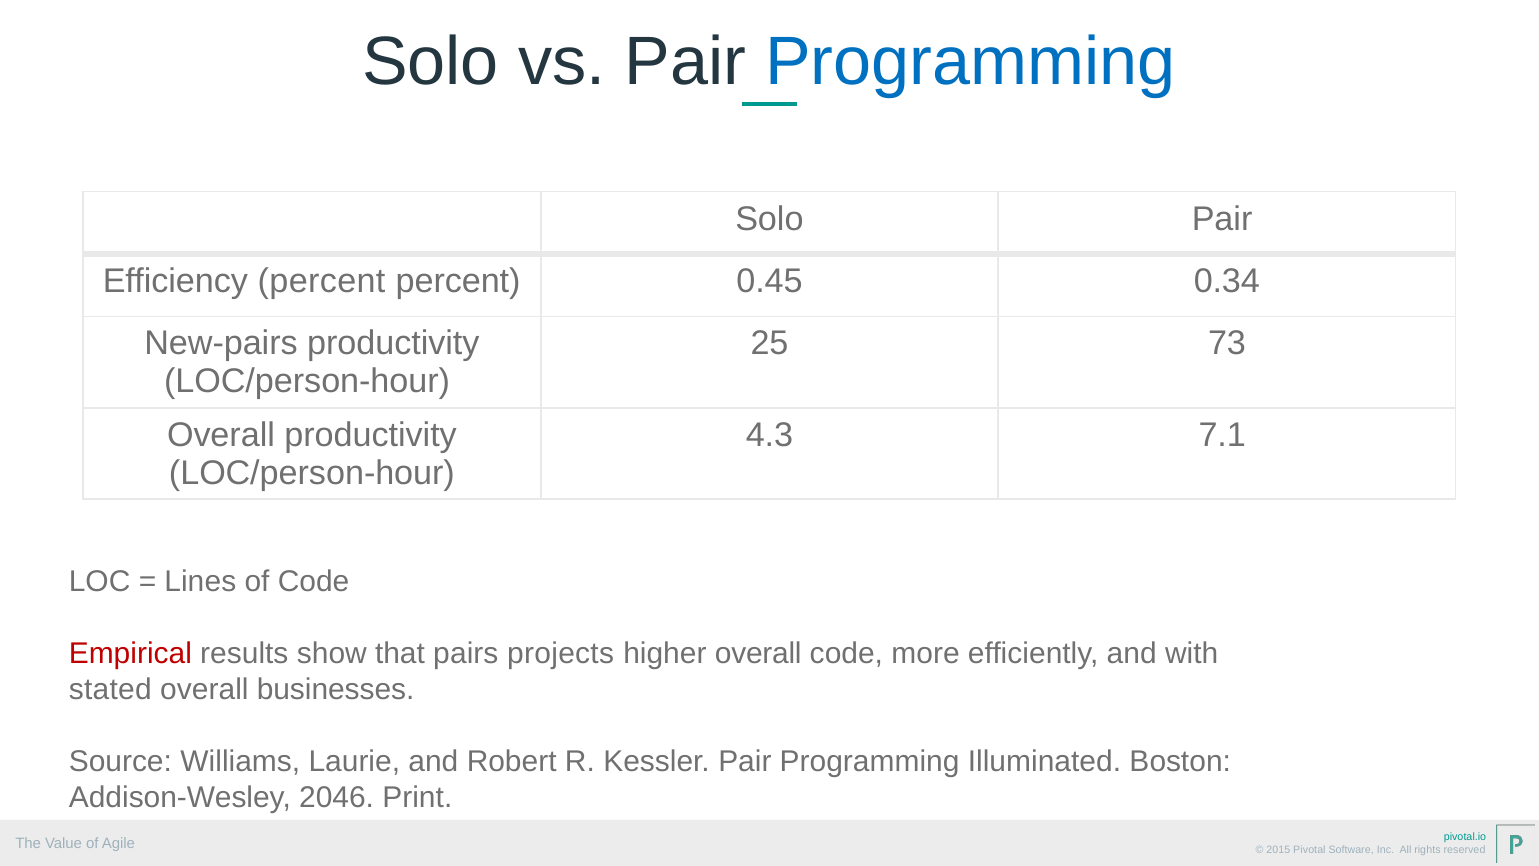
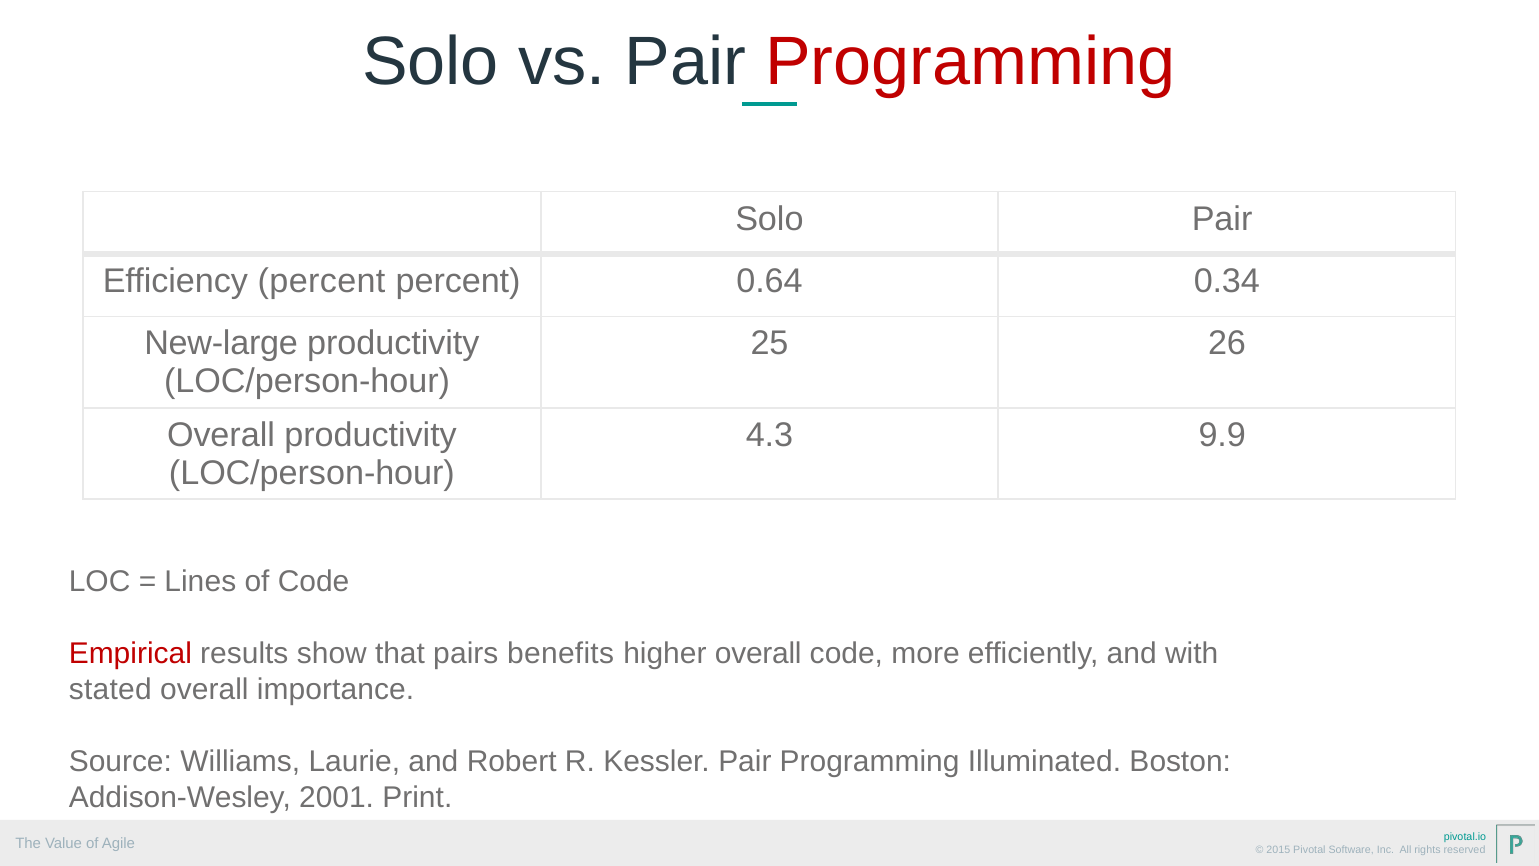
Programming at (970, 62) colour: blue -> red
0.45: 0.45 -> 0.64
New-pairs: New-pairs -> New-large
73: 73 -> 26
7.1: 7.1 -> 9.9
projects: projects -> benefits
businesses: businesses -> importance
2046: 2046 -> 2001
